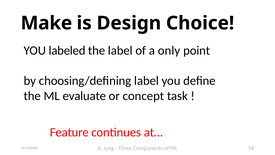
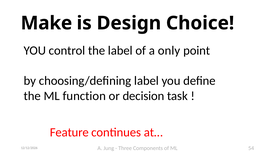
labeled: labeled -> control
evaluate: evaluate -> function
concept: concept -> decision
